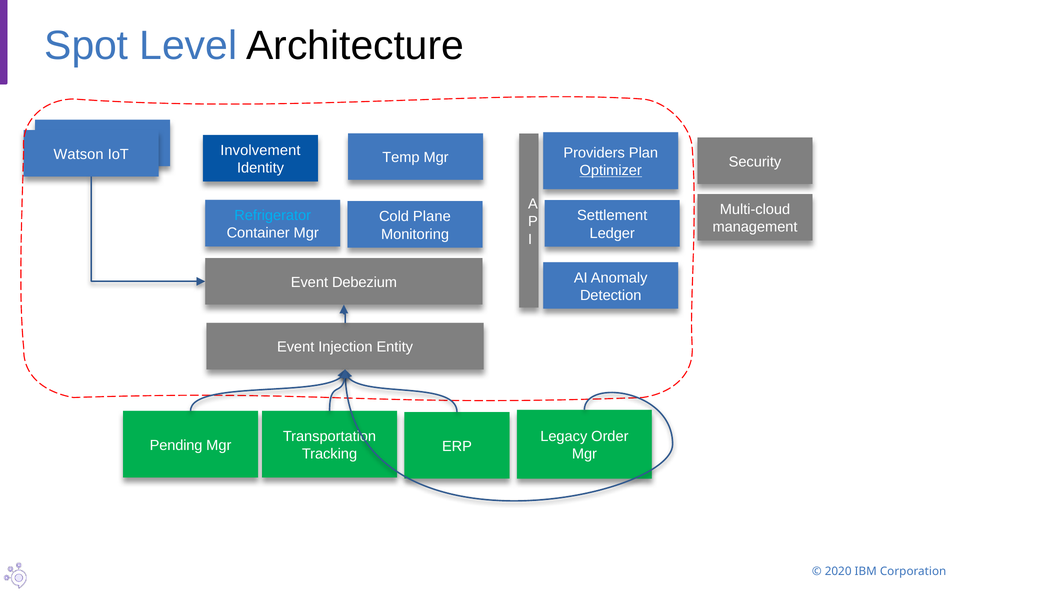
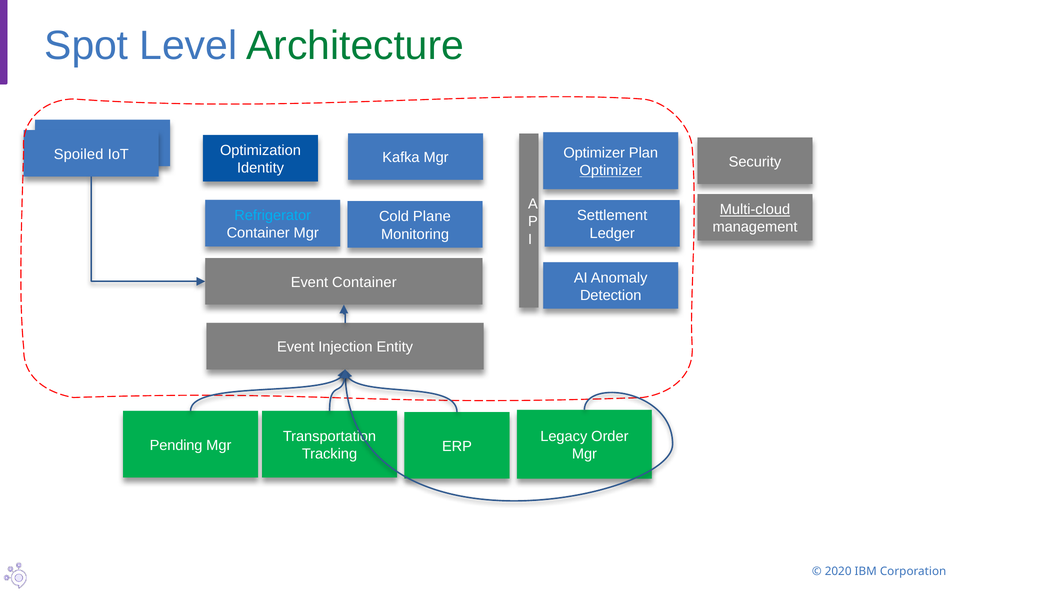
Architecture colour: black -> green
Involvement: Involvement -> Optimization
Providers at (594, 153): Providers -> Optimizer
Watson: Watson -> Spoiled
Temp: Temp -> Kafka
Multi-cloud underline: none -> present
Event Debezium: Debezium -> Container
